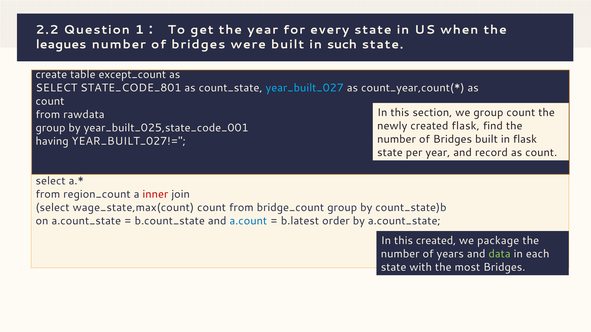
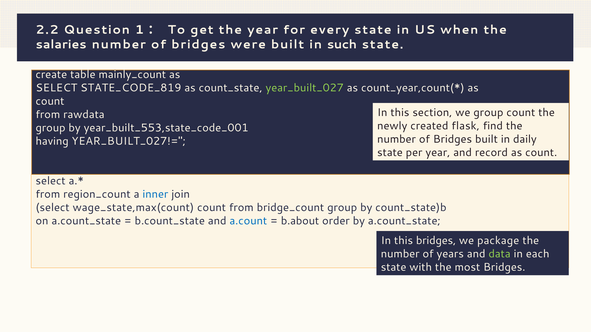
leagues: leagues -> salaries
except_count: except_count -> mainly_count
STATE_CODE_801: STATE_CODE_801 -> STATE_CODE_819
year_built_027 colour: light blue -> light green
year_built_025,state_code_001: year_built_025,state_code_001 -> year_built_553,state_code_001
in flask: flask -> daily
inner colour: red -> blue
b.latest: b.latest -> b.about
this created: created -> bridges
